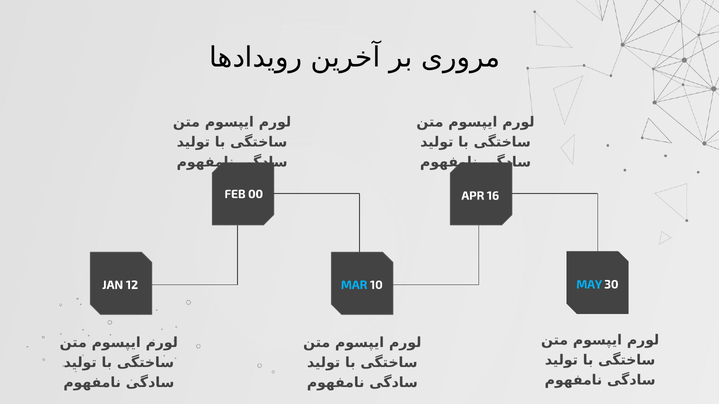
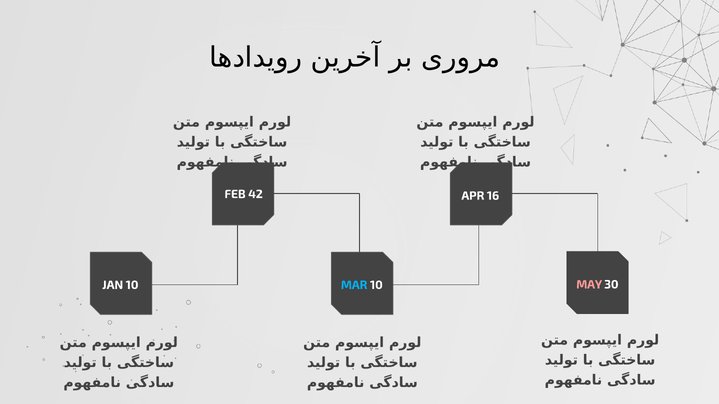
00: 00 -> 42
JAN 12: 12 -> 10
MAY colour: light blue -> pink
